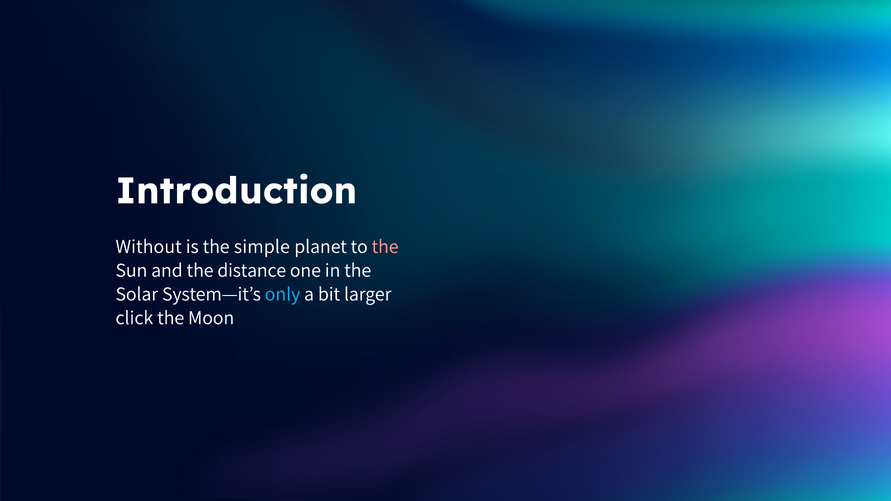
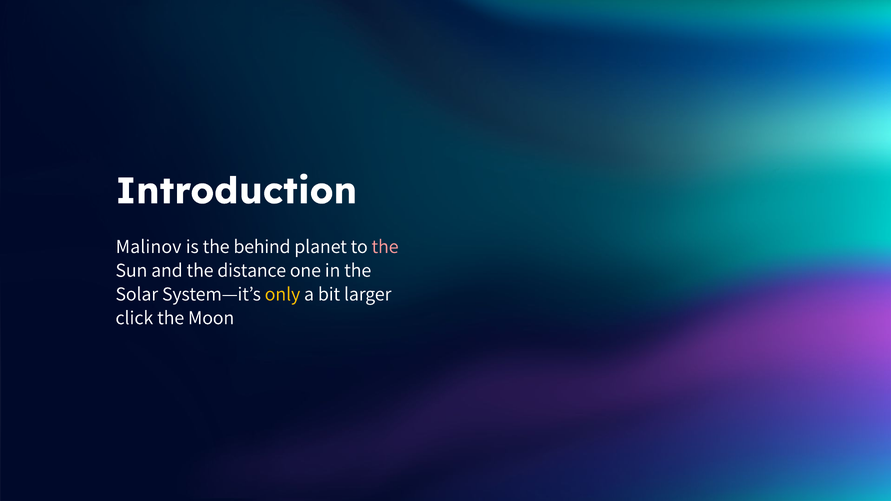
Without: Without -> Malinov
simple: simple -> behind
only colour: light blue -> yellow
